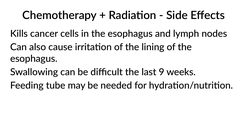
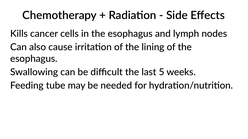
9: 9 -> 5
